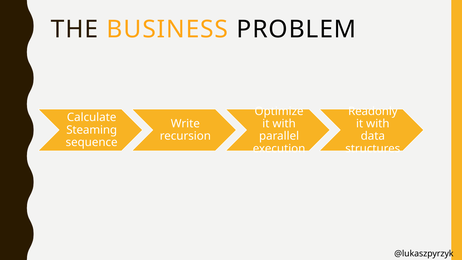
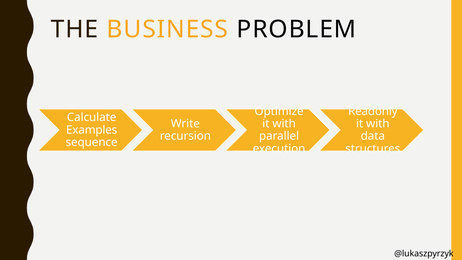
Steaming: Steaming -> Examples
